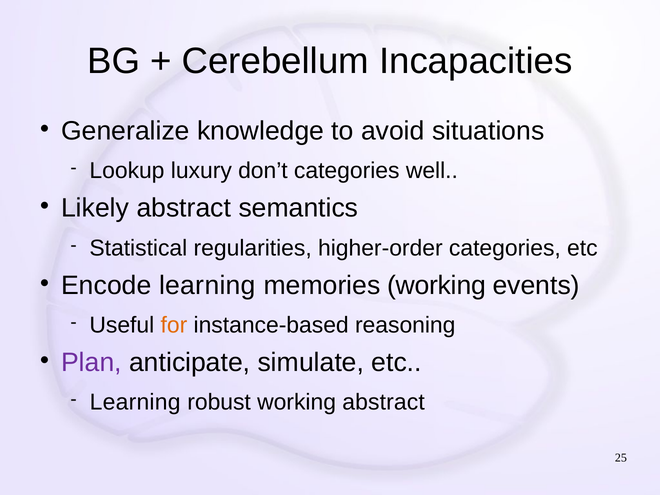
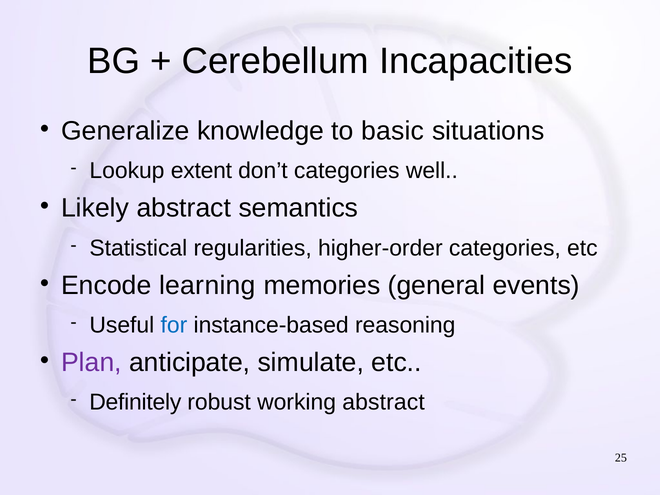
avoid: avoid -> basic
luxury: luxury -> extent
memories working: working -> general
for colour: orange -> blue
Learning at (135, 402): Learning -> Definitely
